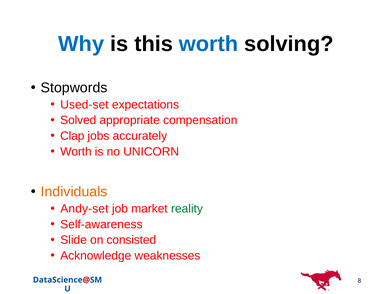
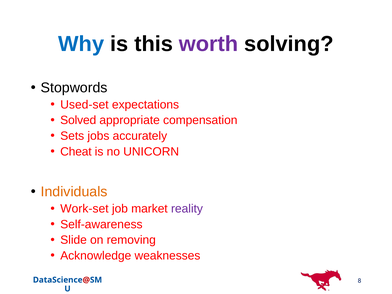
worth at (209, 44) colour: blue -> purple
Clap: Clap -> Sets
Worth at (76, 152): Worth -> Cheat
Andy-set: Andy-set -> Work-set
reality colour: green -> purple
consisted: consisted -> removing
